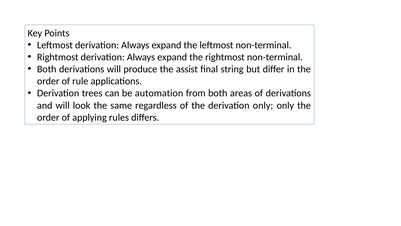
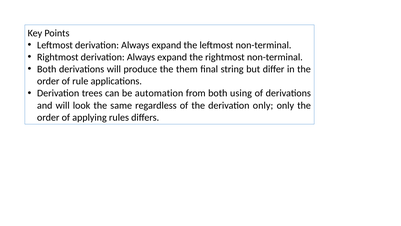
assist: assist -> them
areas: areas -> using
